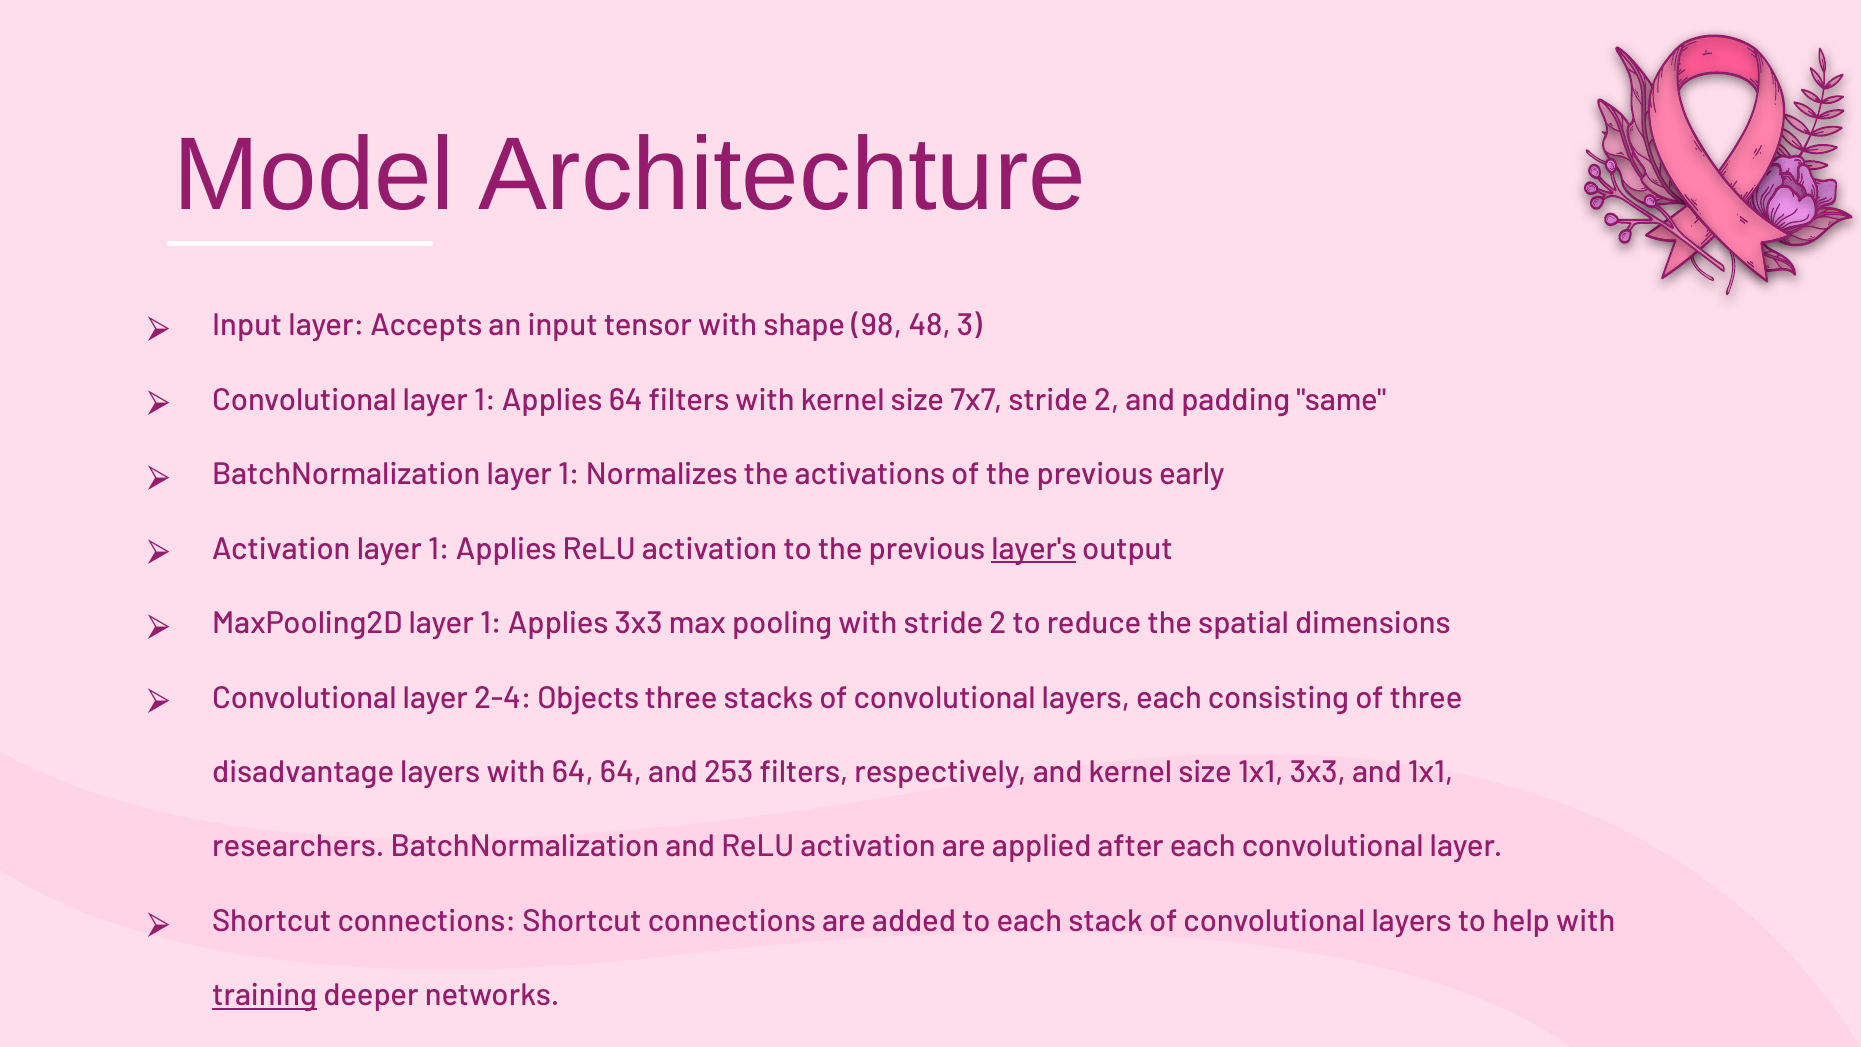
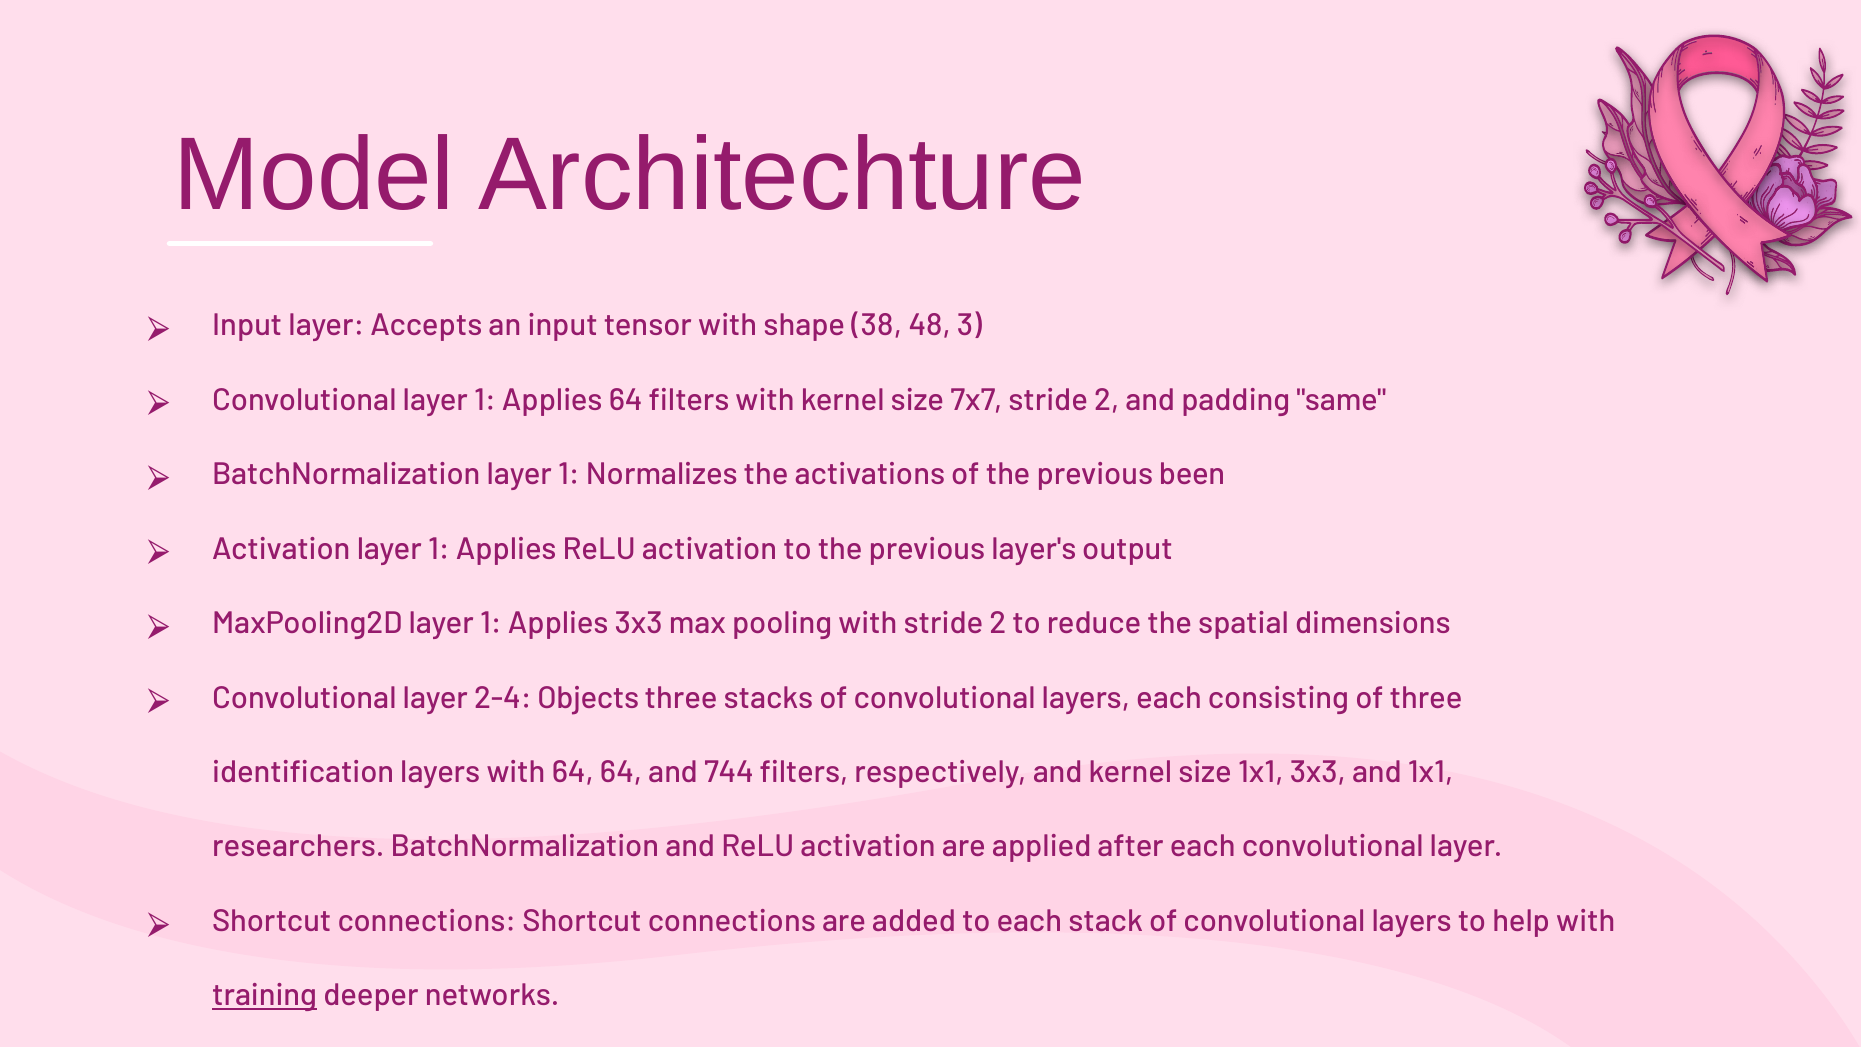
98: 98 -> 38
early: early -> been
layer's underline: present -> none
disadvantage: disadvantage -> identification
253: 253 -> 744
